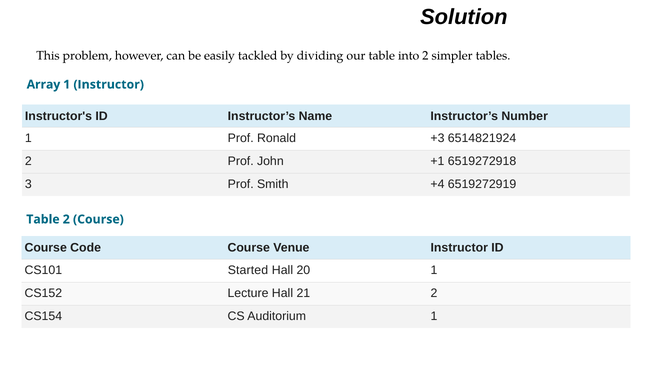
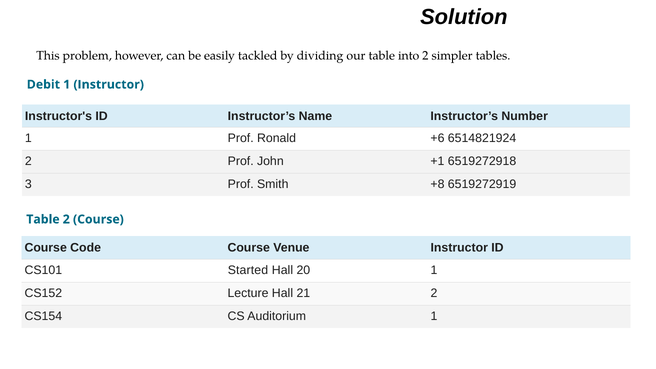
Array: Array -> Debit
+3: +3 -> +6
+4: +4 -> +8
